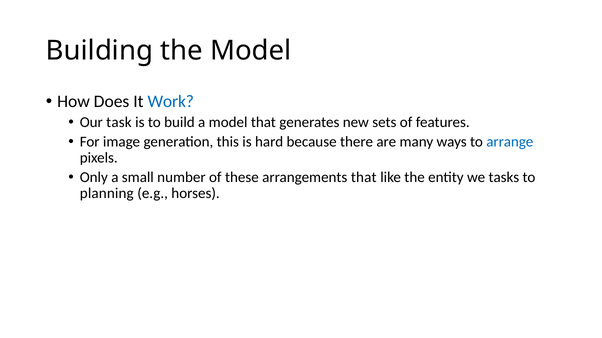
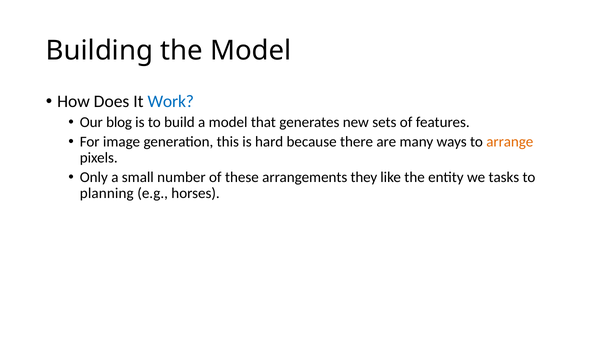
task: task -> blog
arrange colour: blue -> orange
arrangements that: that -> they
